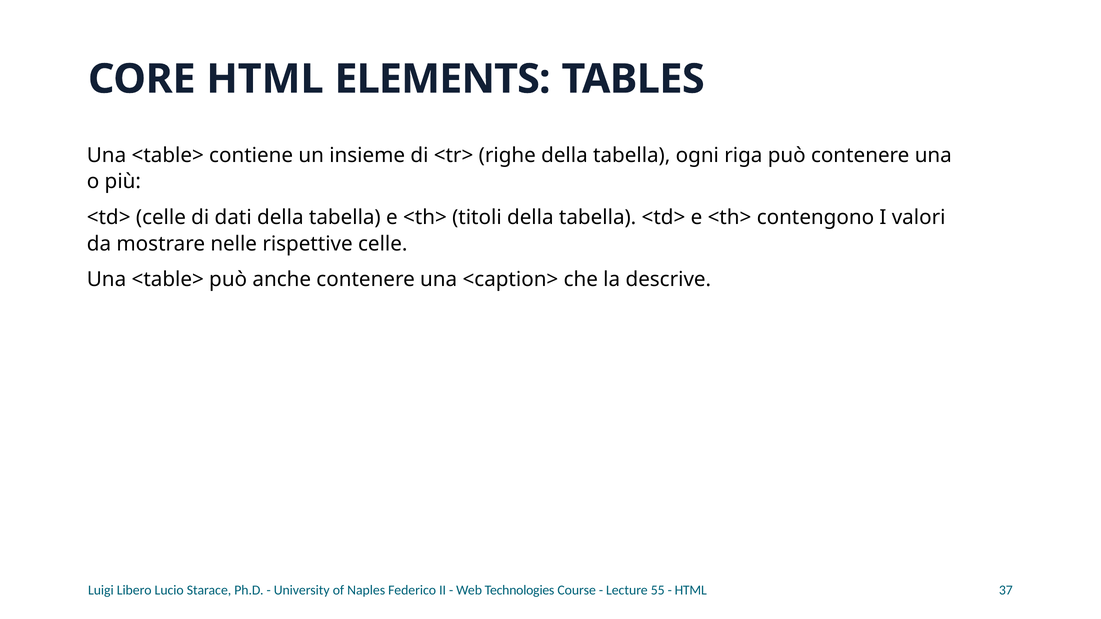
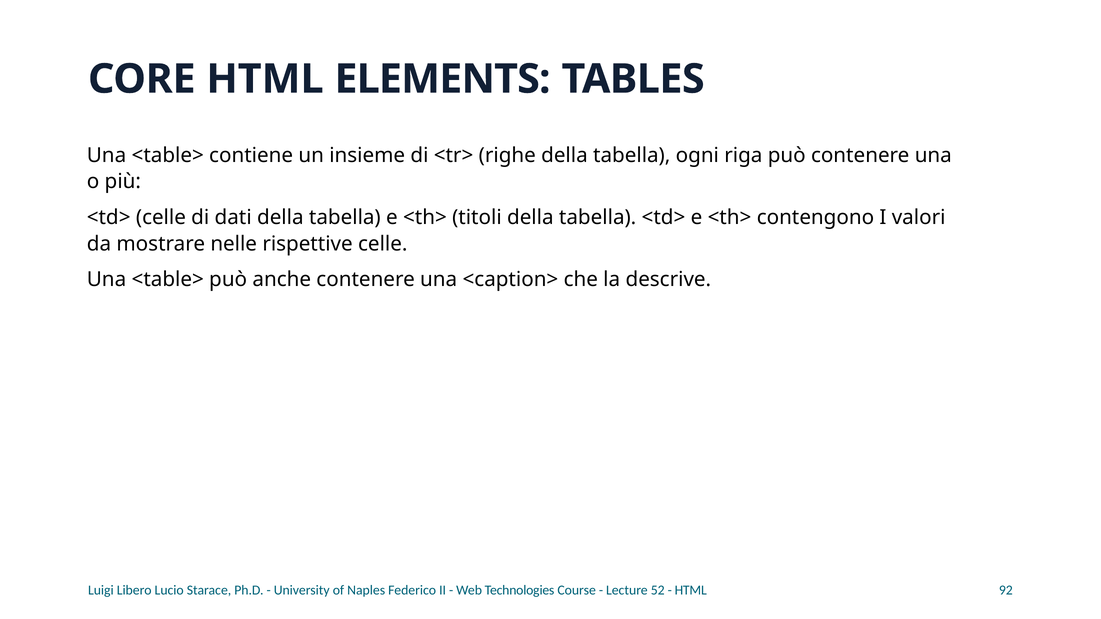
55: 55 -> 52
37: 37 -> 92
